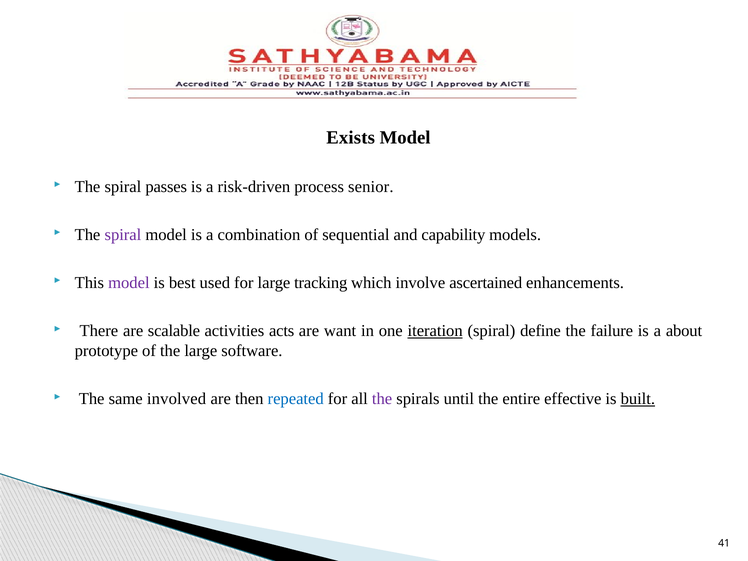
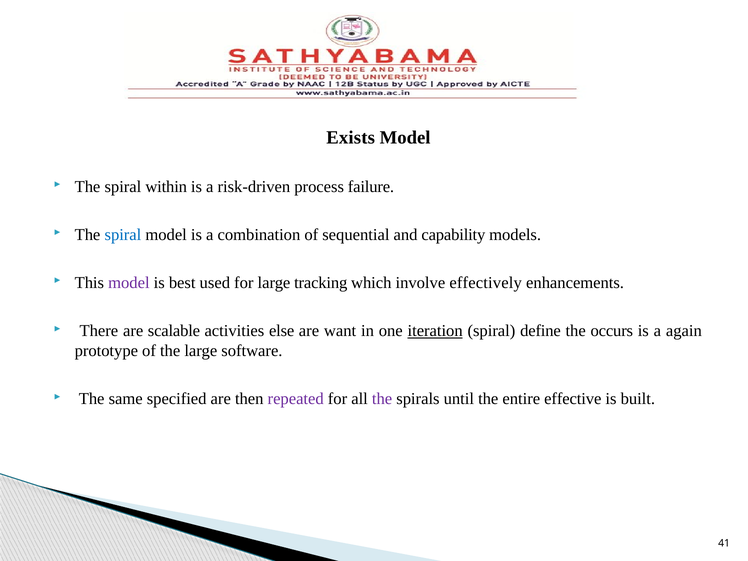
passes: passes -> within
senior: senior -> failure
spiral at (123, 235) colour: purple -> blue
ascertained: ascertained -> effectively
acts: acts -> else
failure: failure -> occurs
about: about -> again
involved: involved -> specified
repeated colour: blue -> purple
built underline: present -> none
